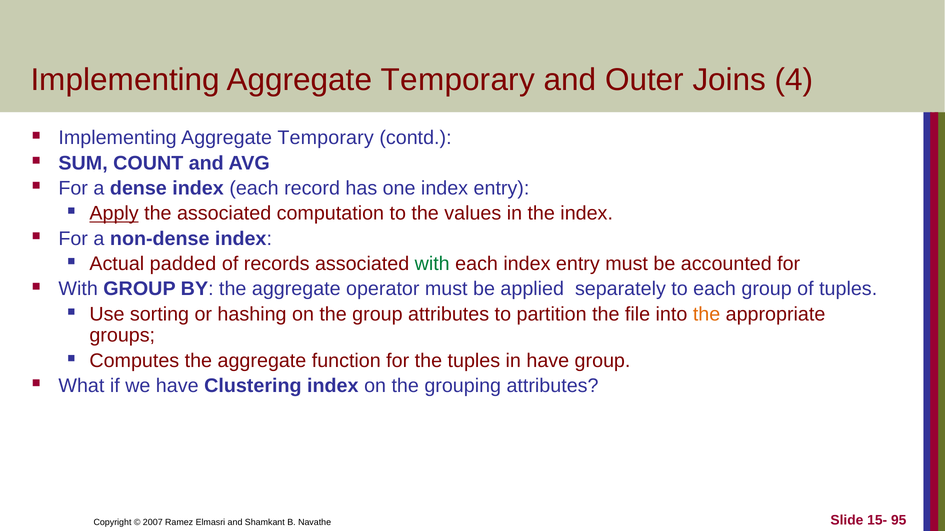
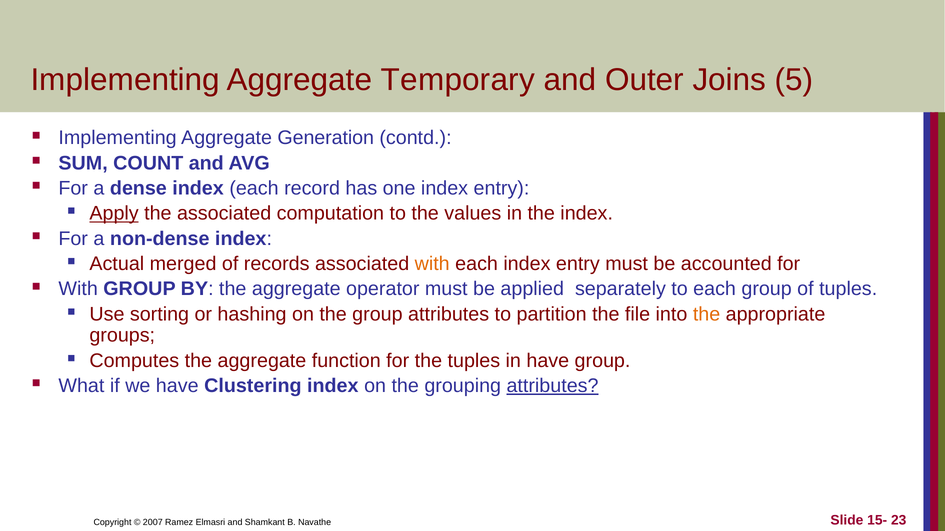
4: 4 -> 5
Temporary at (326, 138): Temporary -> Generation
padded: padded -> merged
with at (432, 264) colour: green -> orange
attributes at (553, 386) underline: none -> present
95: 95 -> 23
